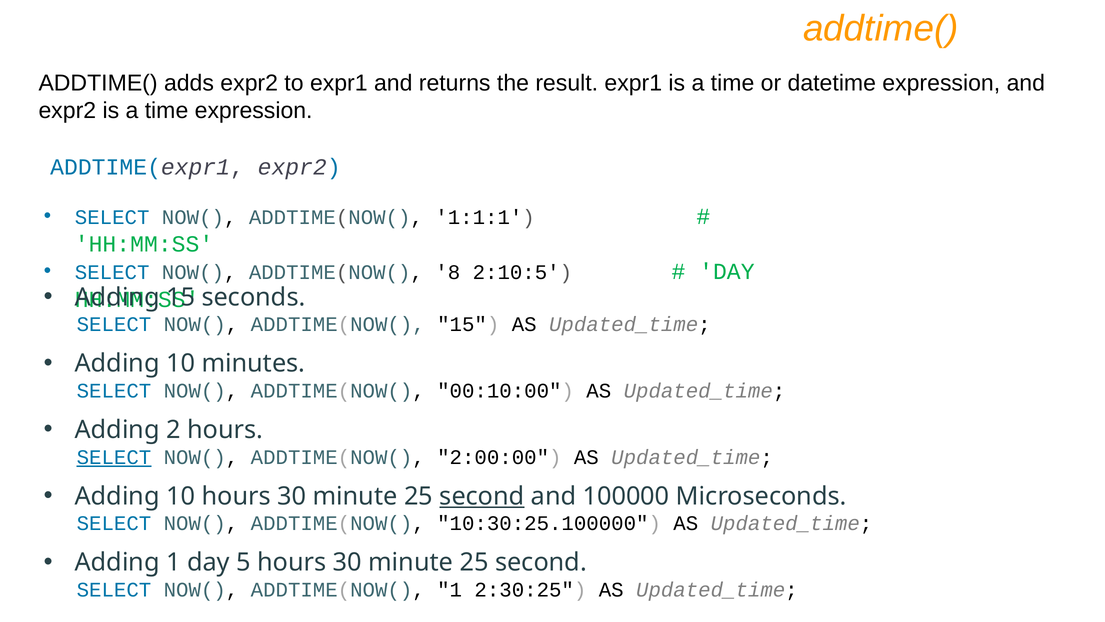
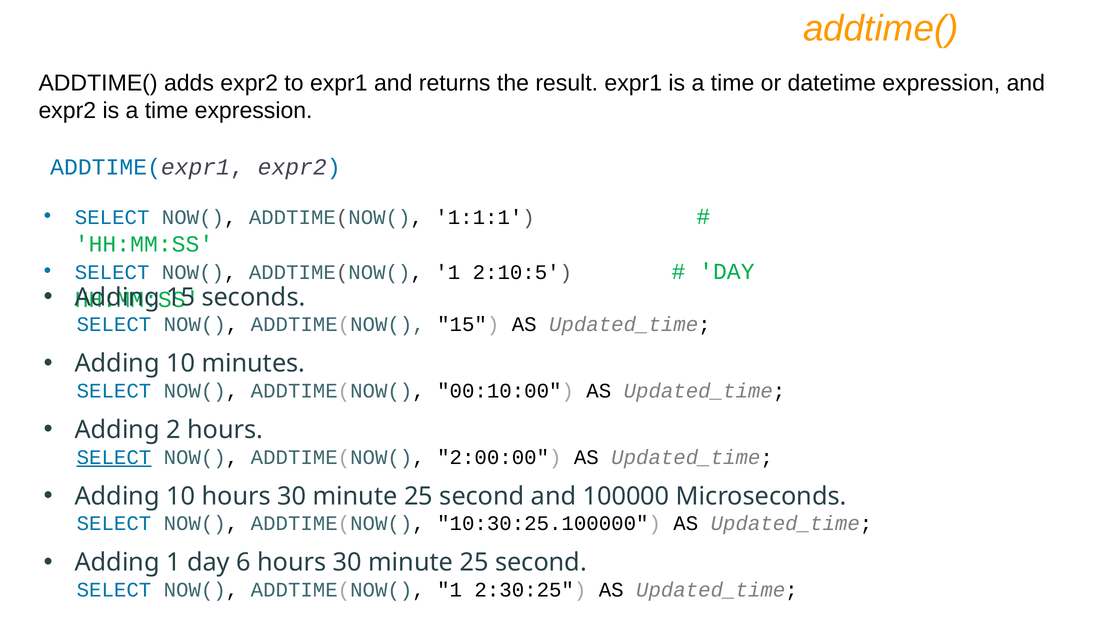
8 at (448, 272): 8 -> 1
second at (482, 496) underline: present -> none
5: 5 -> 6
